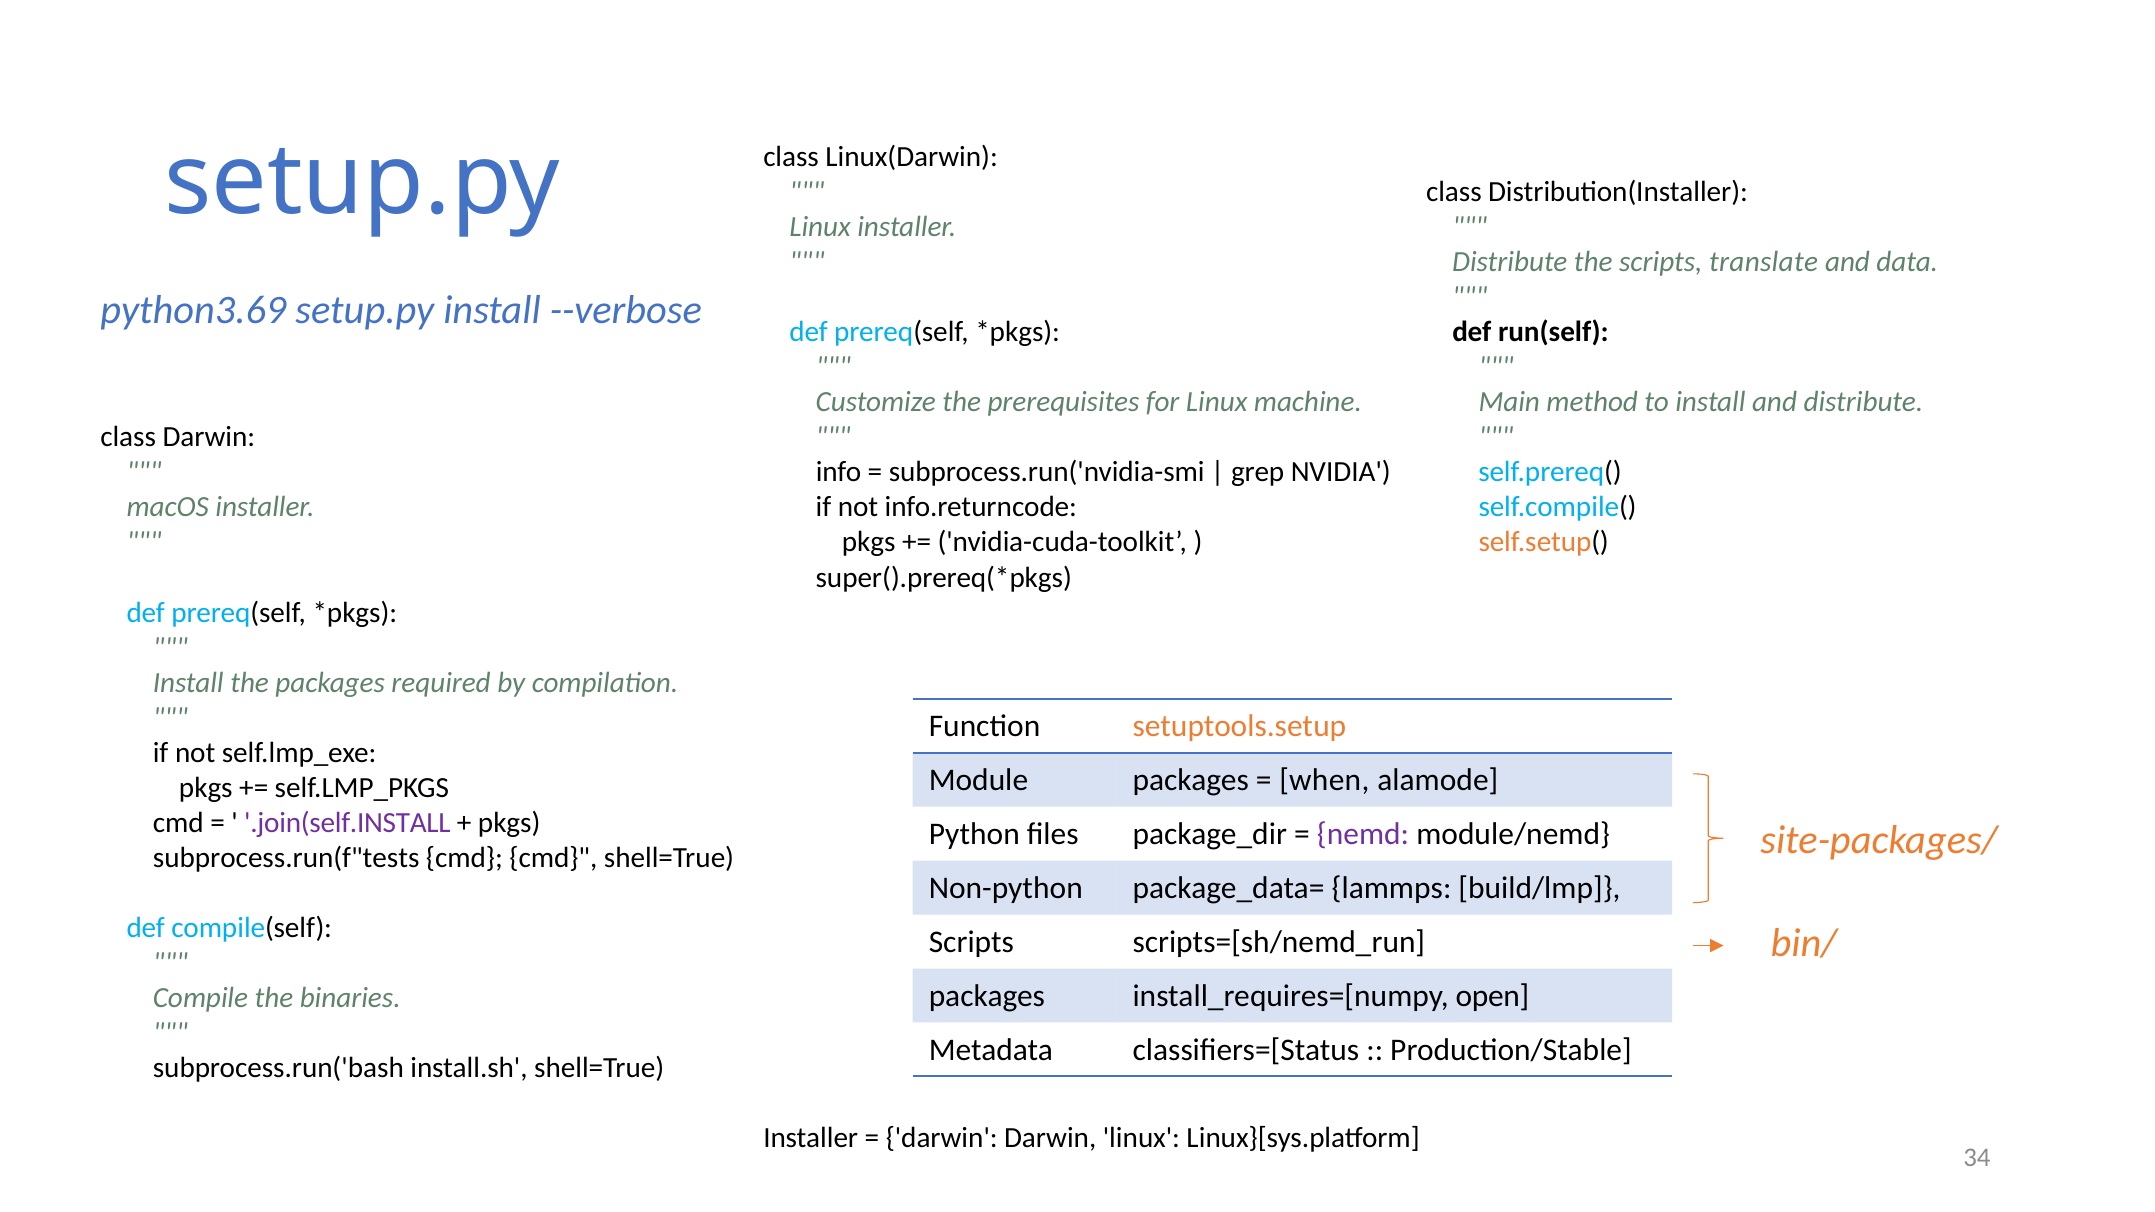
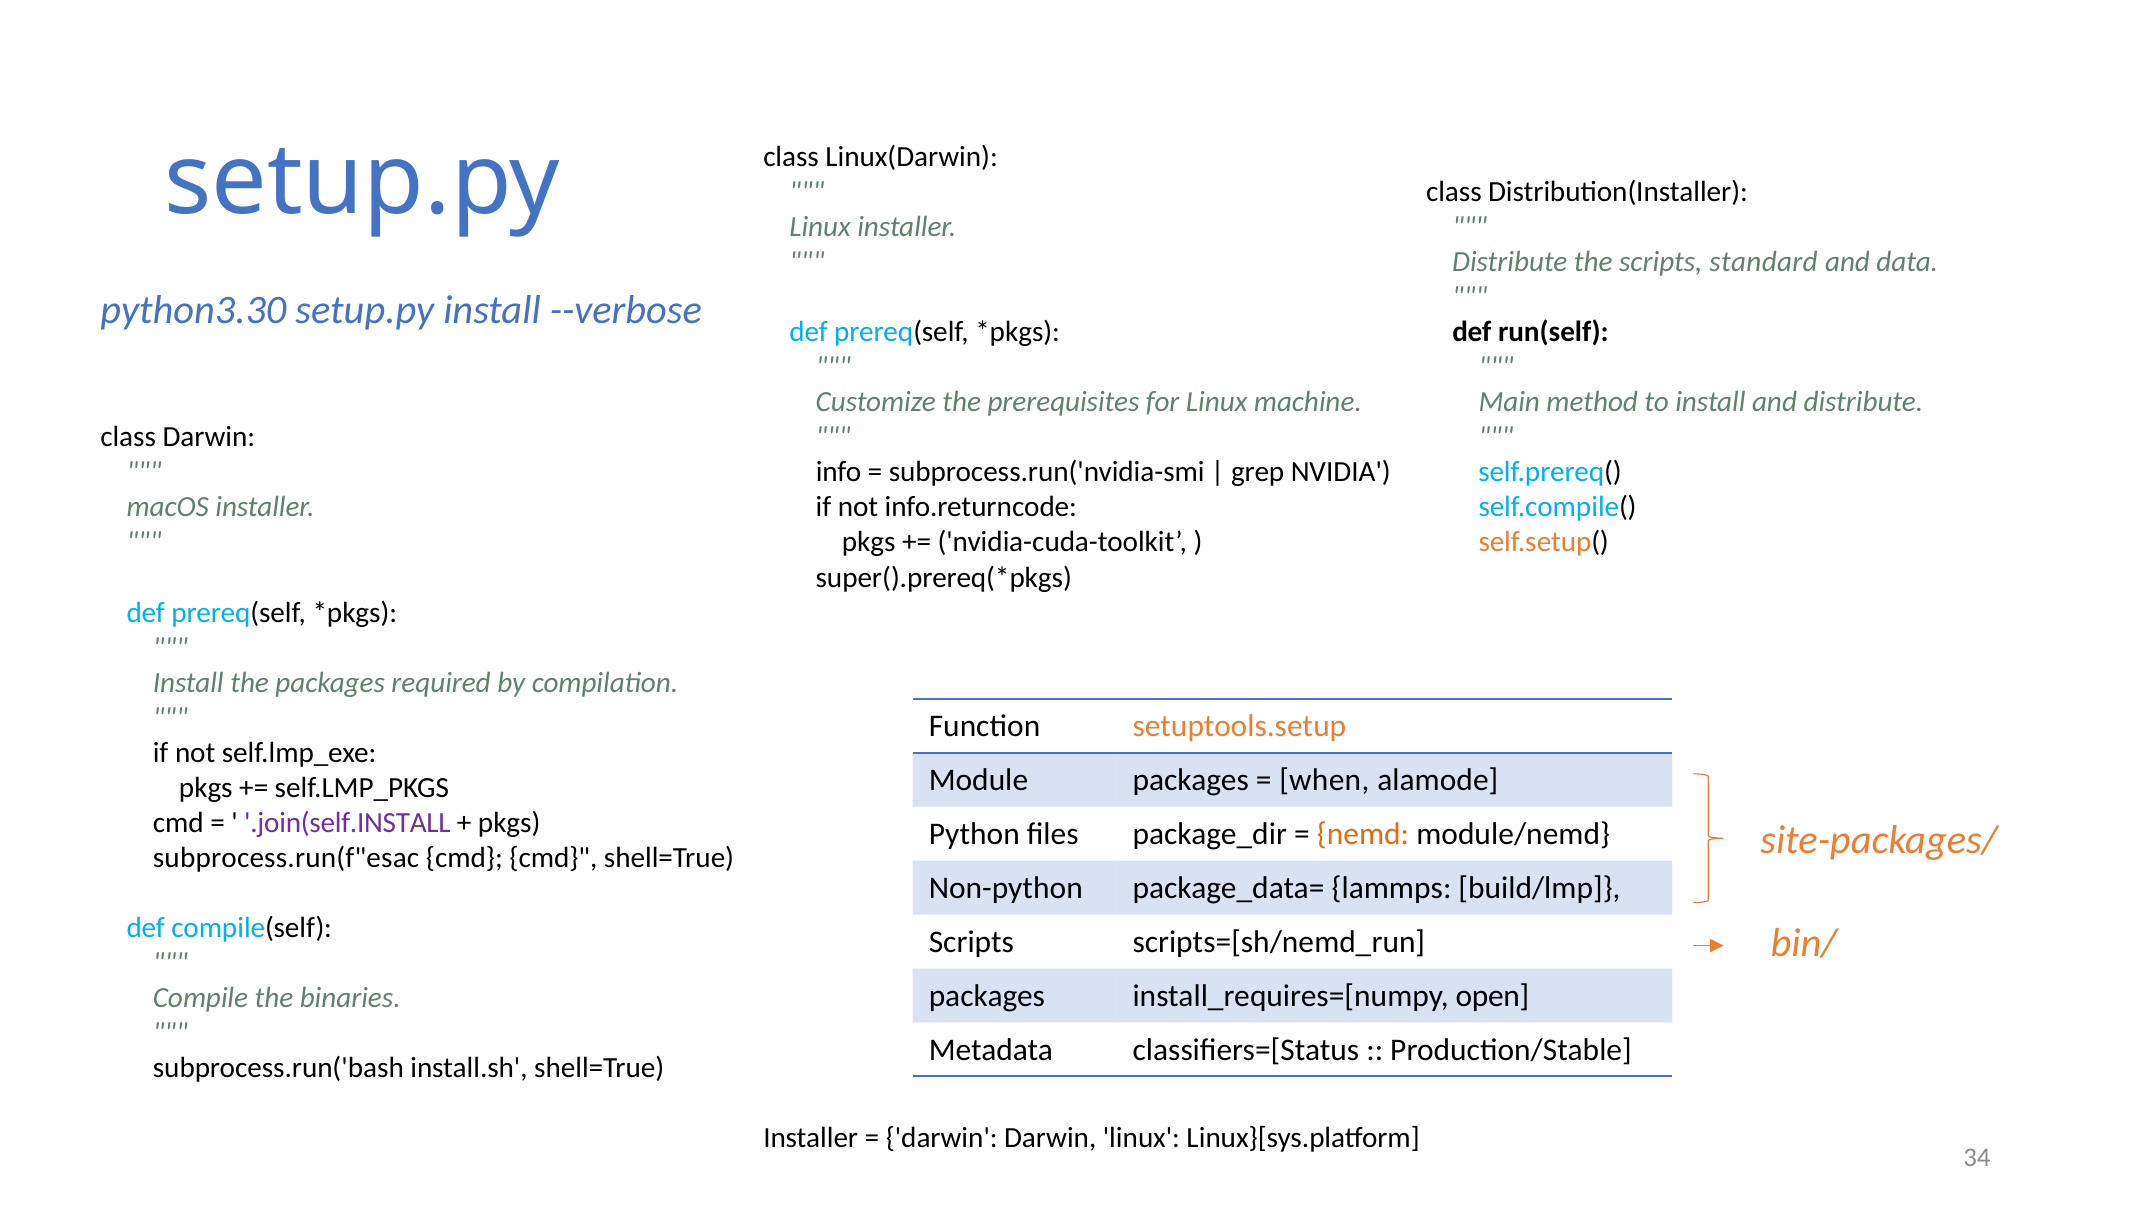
translate: translate -> standard
python3.69: python3.69 -> python3.30
nemd colour: purple -> orange
subprocess.run(f"tests: subprocess.run(f"tests -> subprocess.run(f"esac
